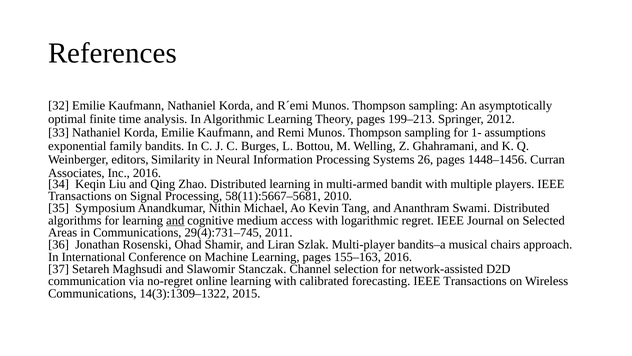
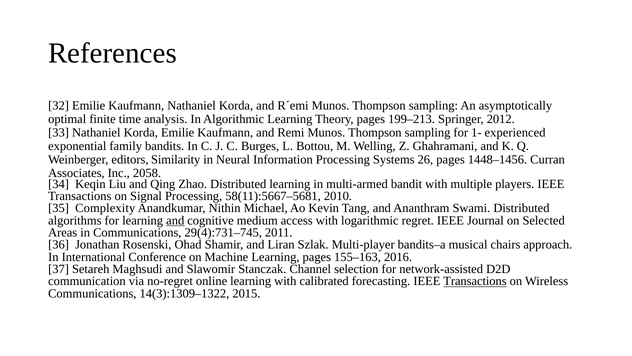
assumptions: assumptions -> experienced
Inc 2016: 2016 -> 2058
Symposium: Symposium -> Complexity
Transactions at (475, 281) underline: none -> present
